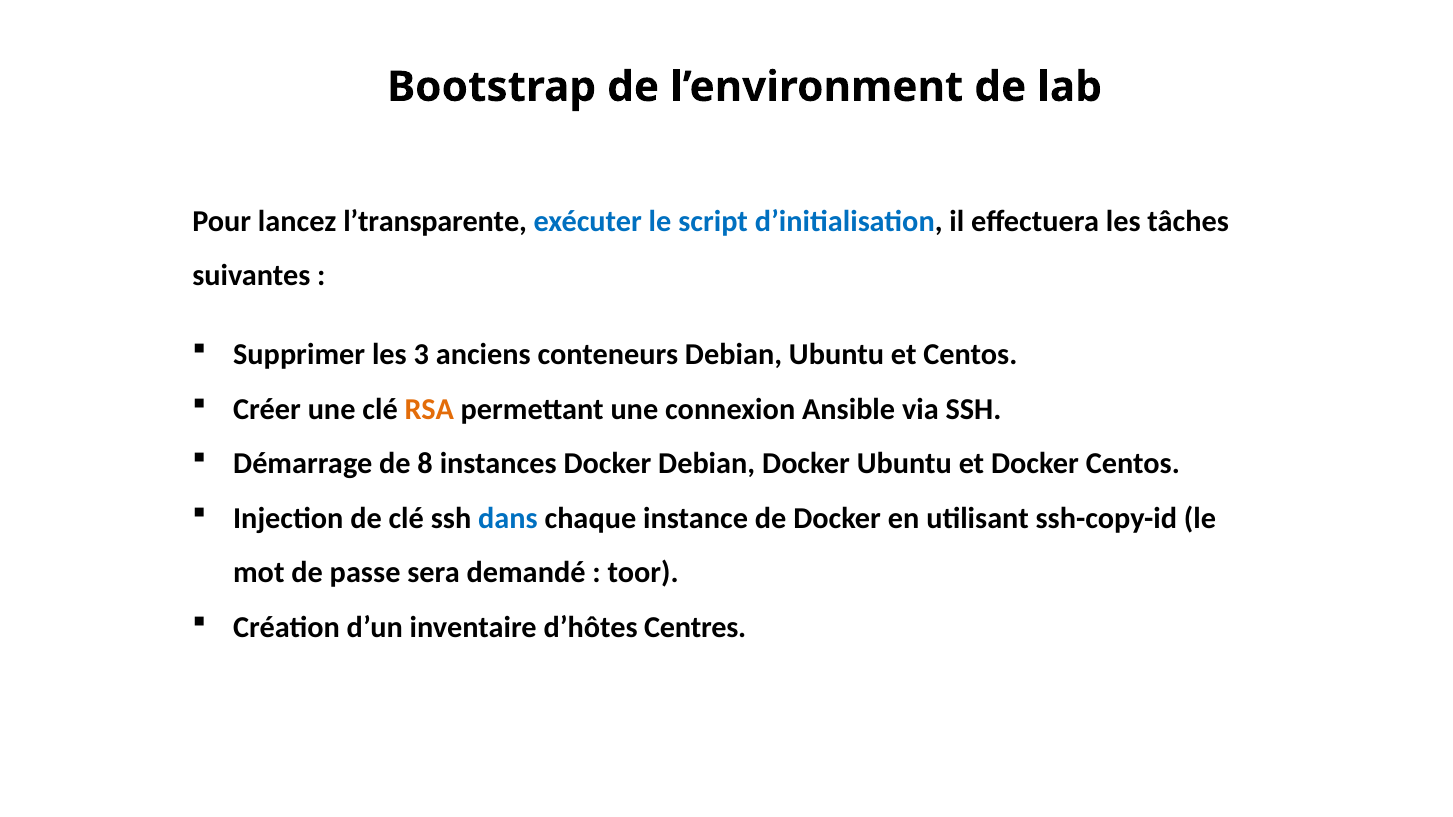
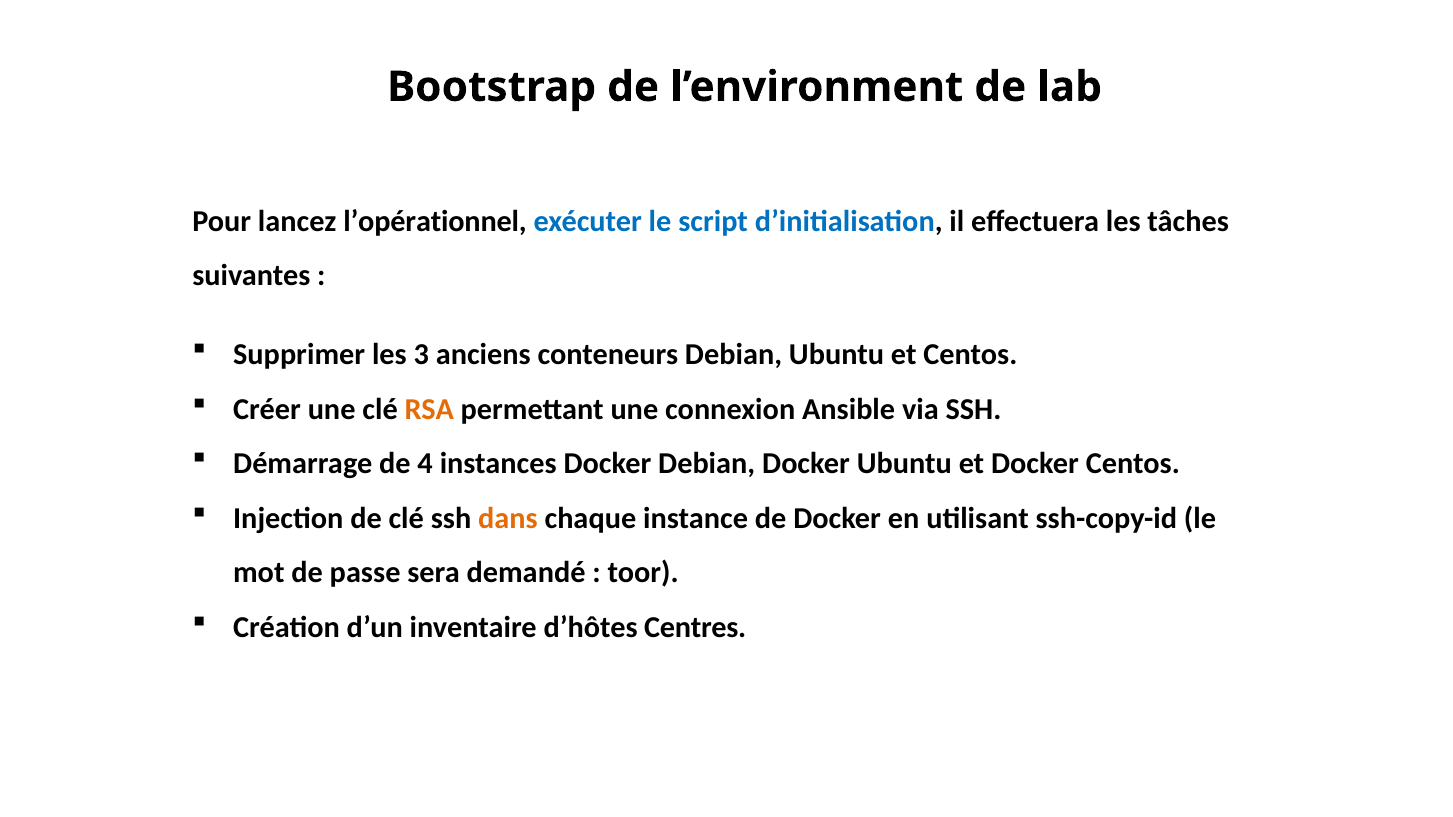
l’transparente: l’transparente -> l’opérationnel
8: 8 -> 4
dans colour: blue -> orange
